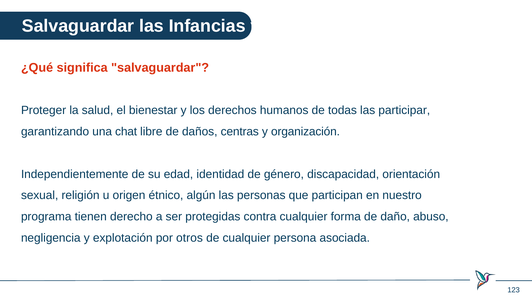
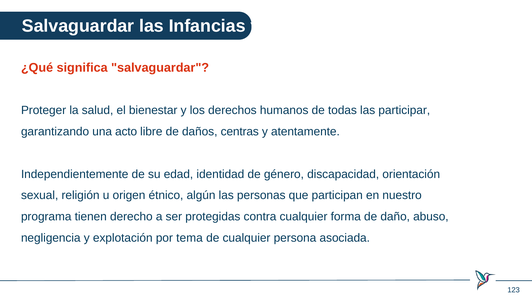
chat: chat -> acto
organización: organización -> atentamente
otros: otros -> tema
